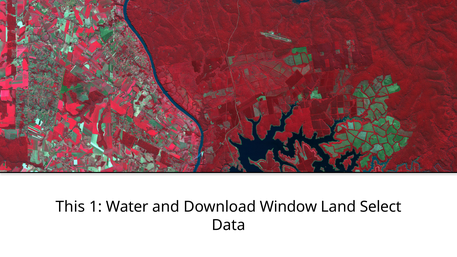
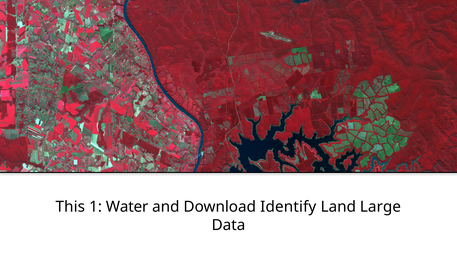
Window: Window -> Identify
Select: Select -> Large
